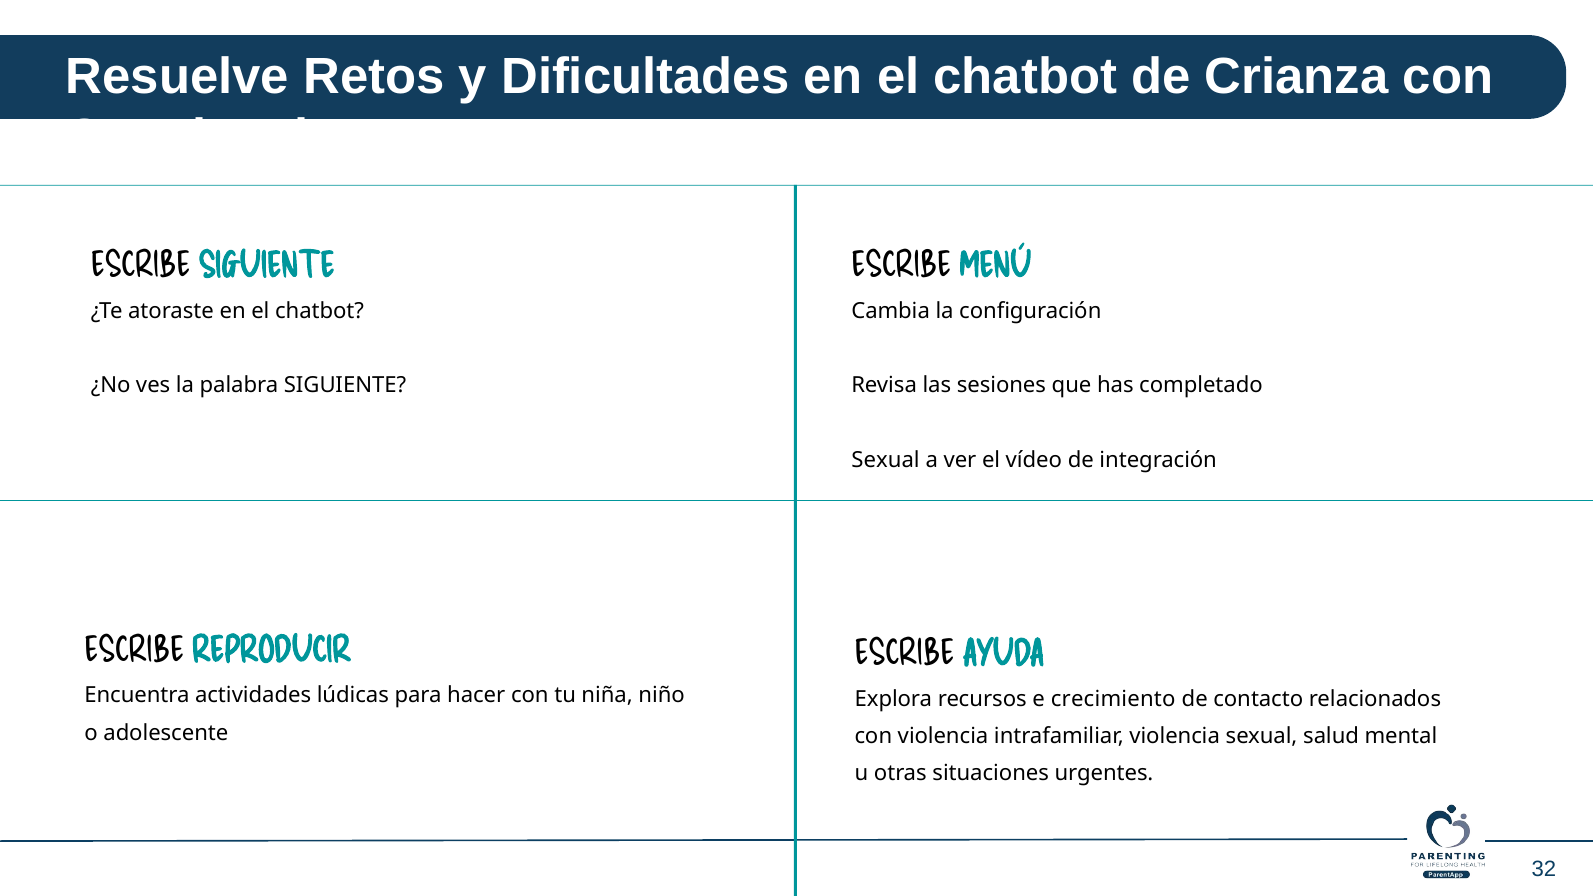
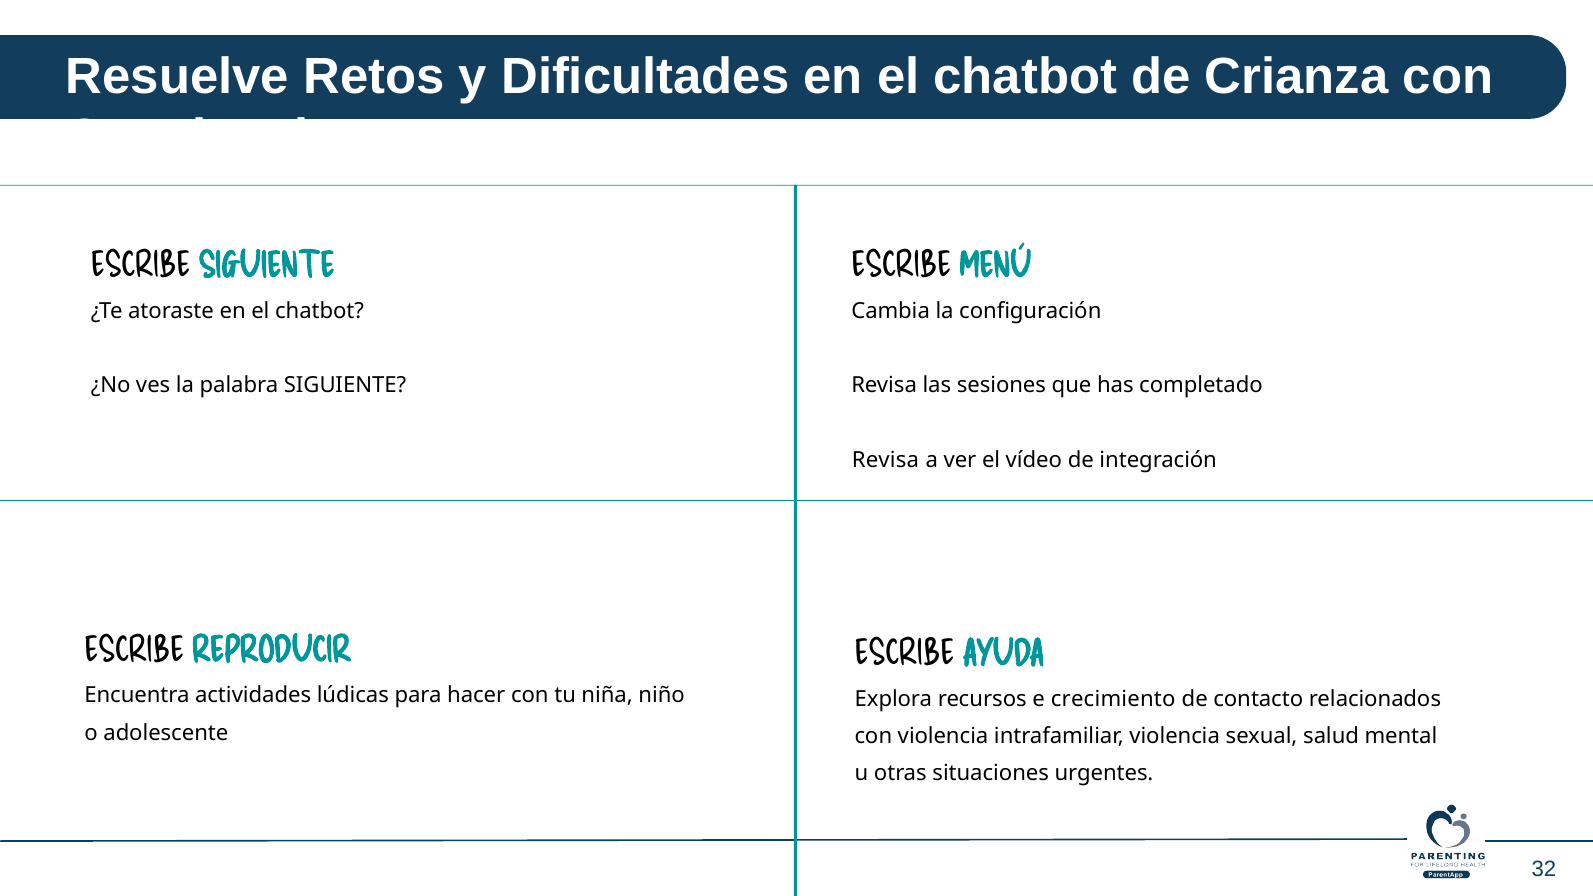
Sexual at (886, 460): Sexual -> Revisa
